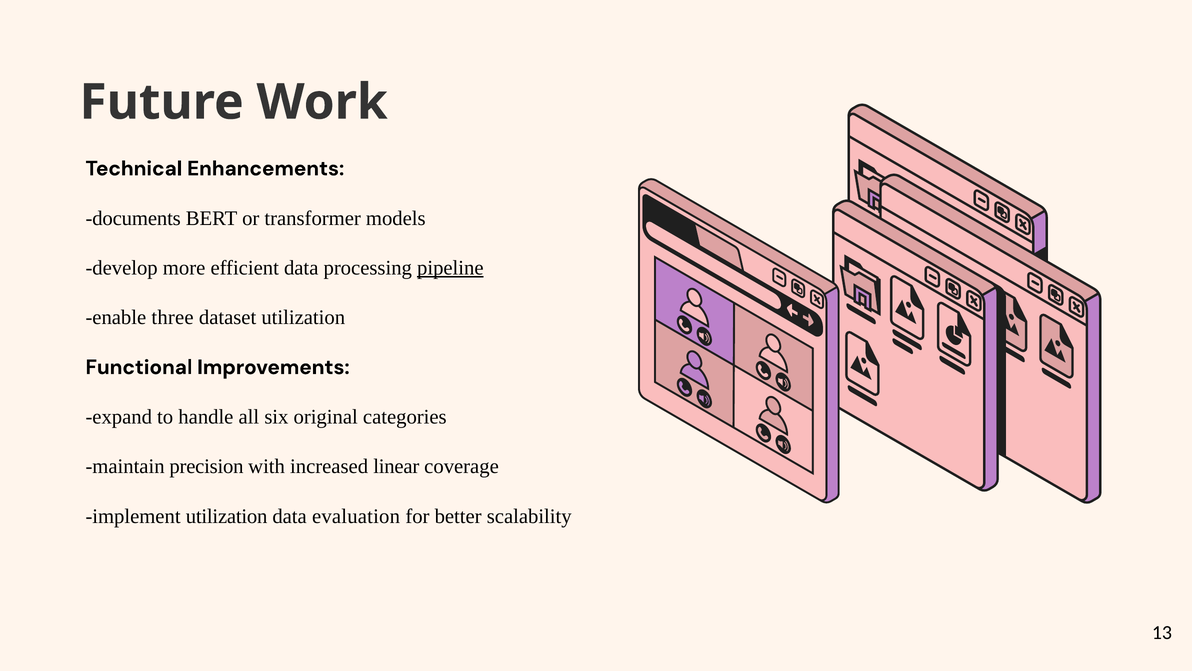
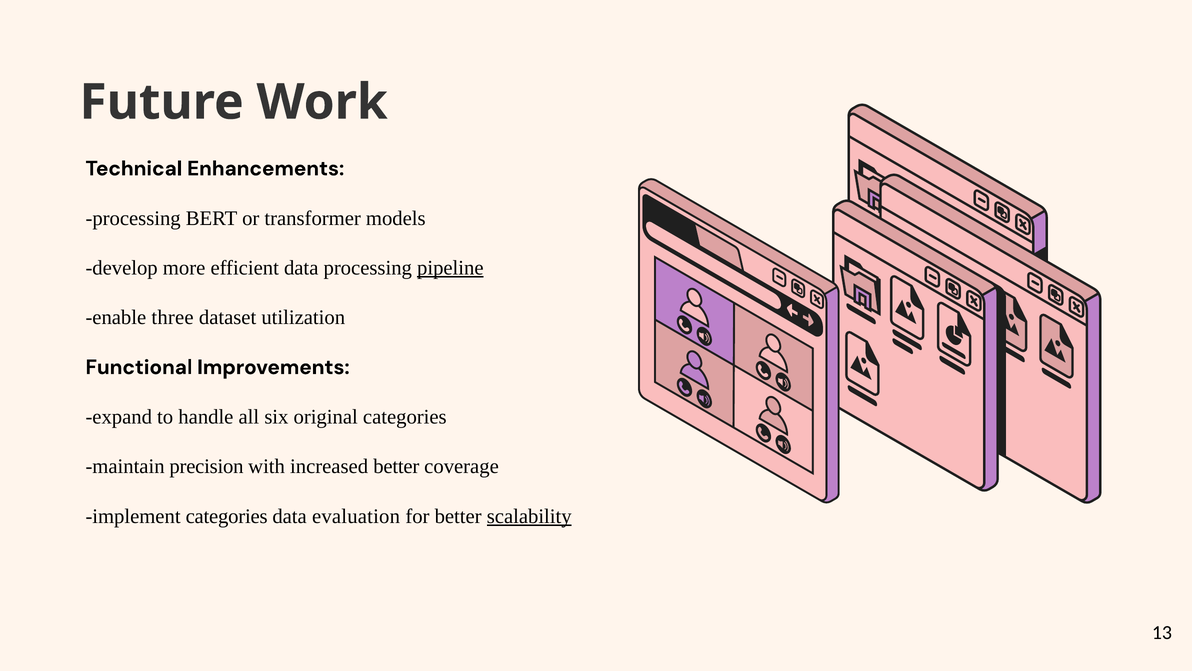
documents at (133, 218): documents -> processing
increased linear: linear -> better
implement utilization: utilization -> categories
scalability underline: none -> present
